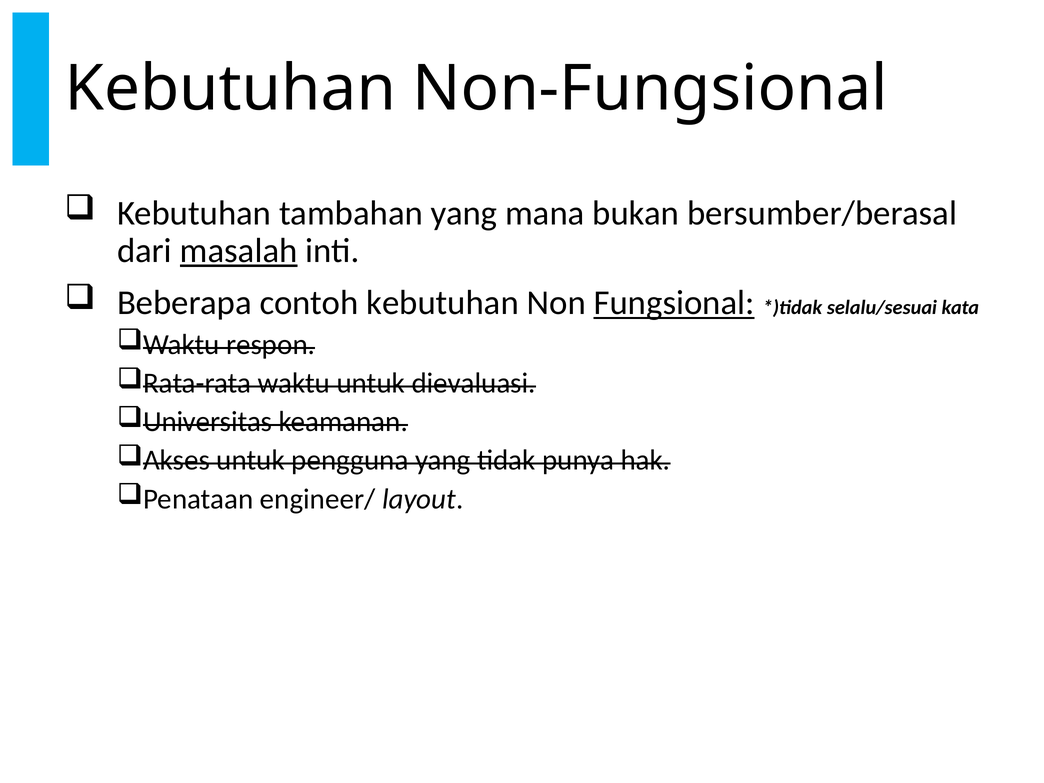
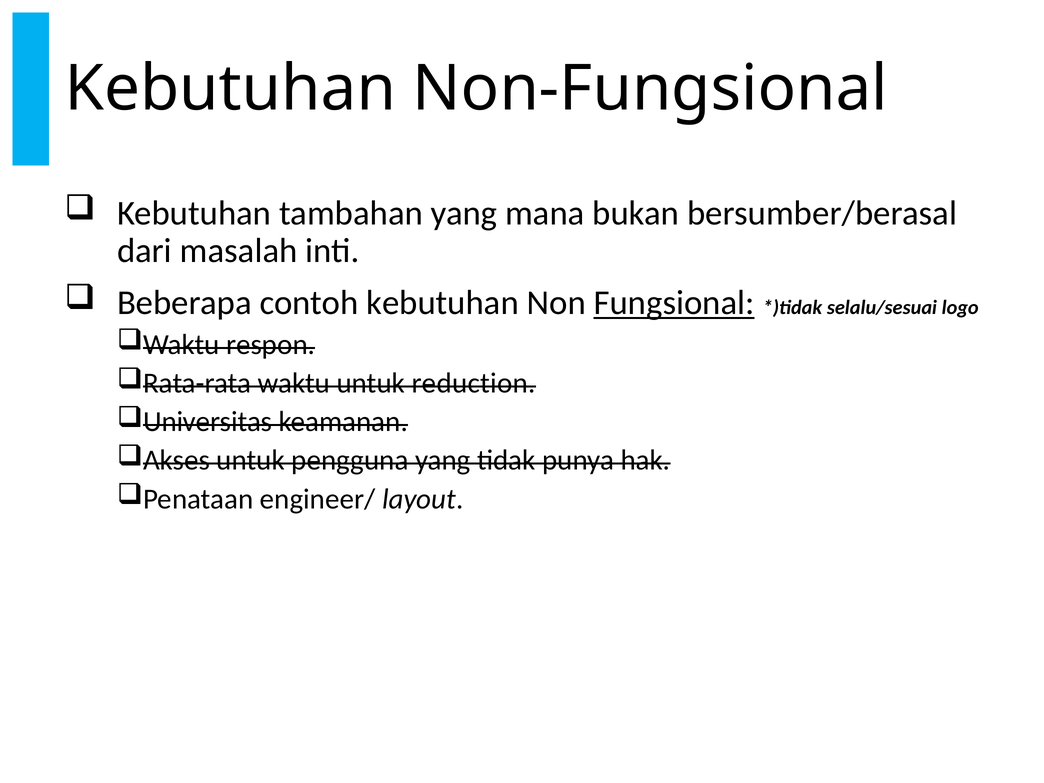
masalah underline: present -> none
kata: kata -> logo
dievaluasi: dievaluasi -> reduction
